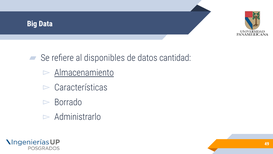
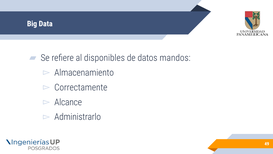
cantidad: cantidad -> mandos
Almacenamiento underline: present -> none
Características: Características -> Correctamente
Borrado: Borrado -> Alcance
